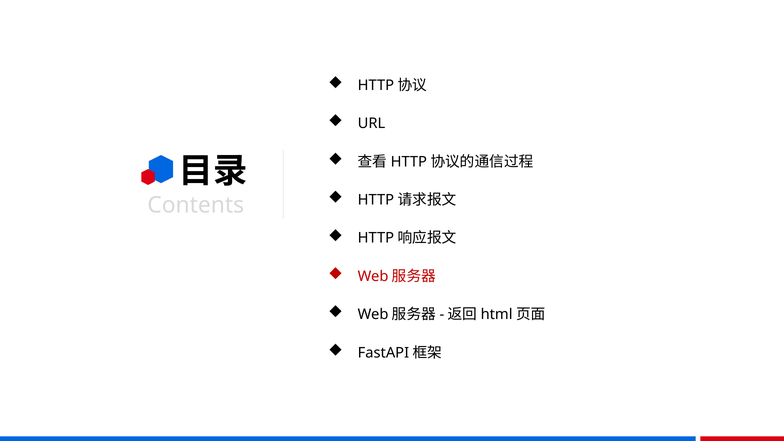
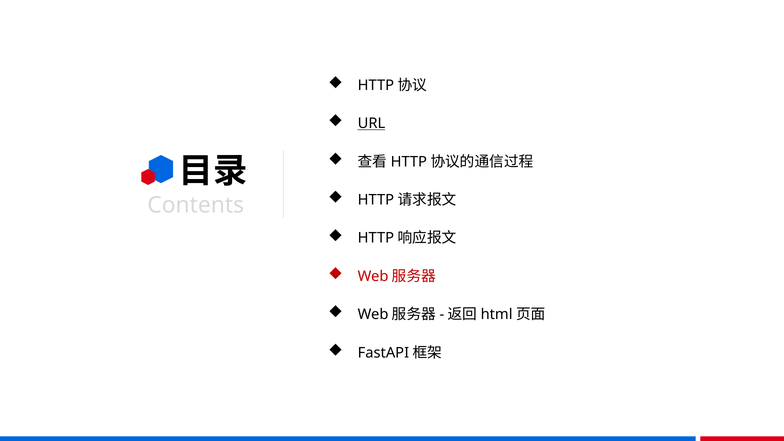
URL underline: none -> present
